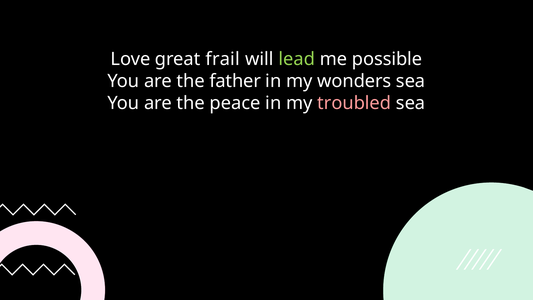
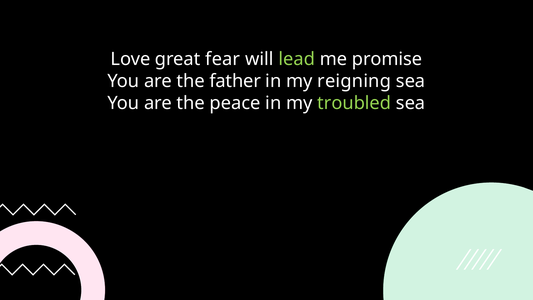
frail: frail -> fear
possible: possible -> promise
wonders: wonders -> reigning
troubled colour: pink -> light green
